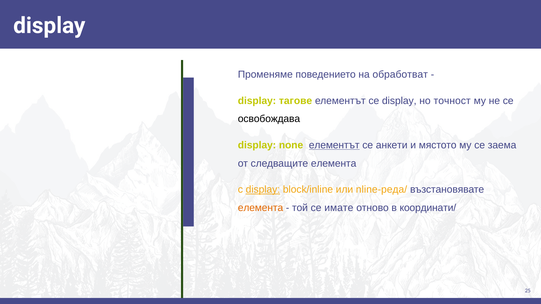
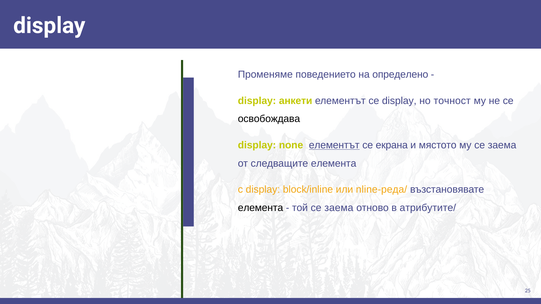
обработват: обработват -> определено
тагове: тагове -> анкети
анкети: анкети -> екрана
display at (263, 190) underline: present -> none
елемента at (261, 208) colour: orange -> black
той се имате: имате -> заема
координати/: координати/ -> атрибутите/
